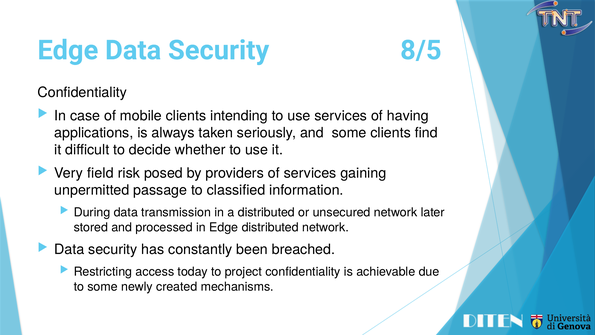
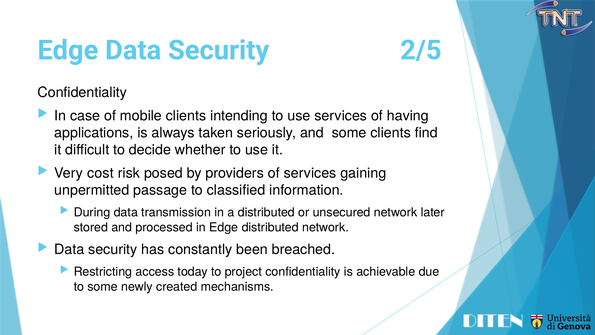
8/5: 8/5 -> 2/5
field: field -> cost
